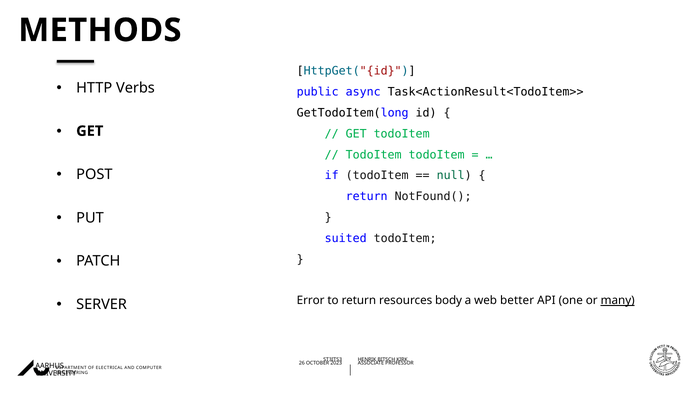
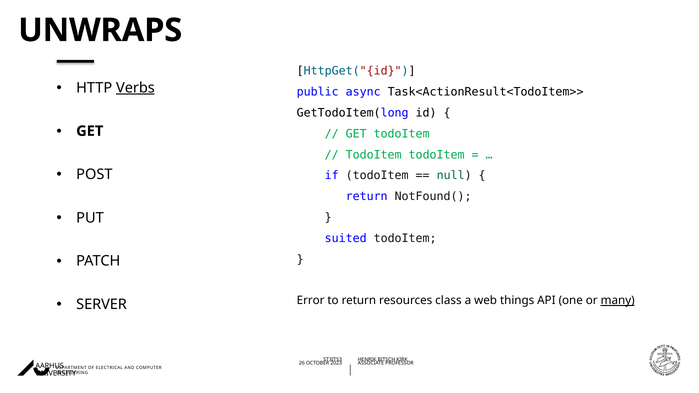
METHODS: METHODS -> UNWRAPS
Verbs underline: none -> present
body: body -> class
better: better -> things
